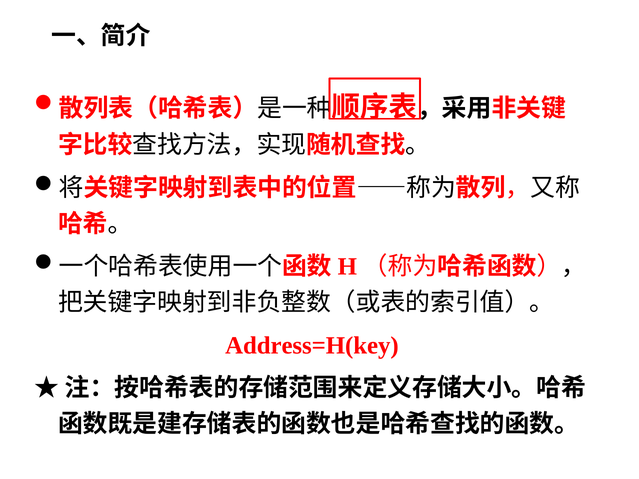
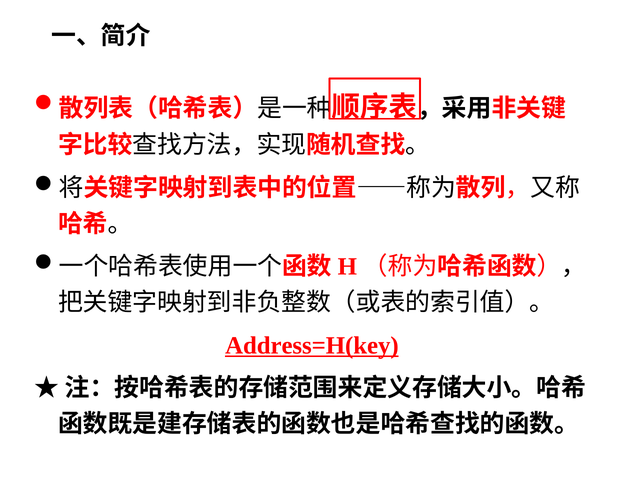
Address=H(key underline: none -> present
